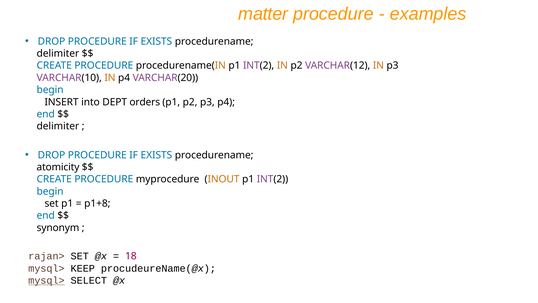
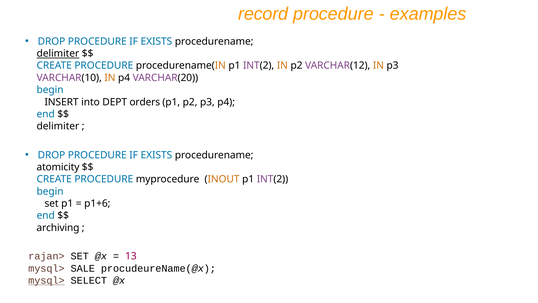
matter: matter -> record
delimiter at (58, 53) underline: none -> present
p1+8: p1+8 -> p1+6
synonym: synonym -> archiving
18: 18 -> 13
KEEP: KEEP -> SALE
